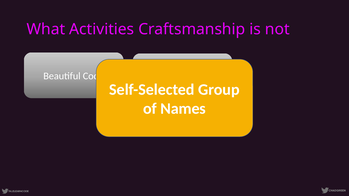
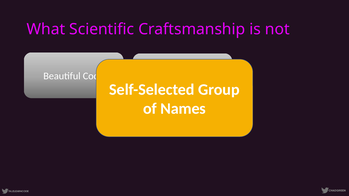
Activities: Activities -> Scientific
